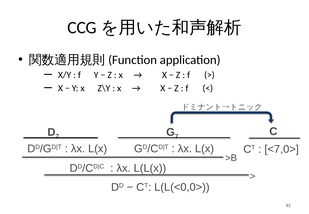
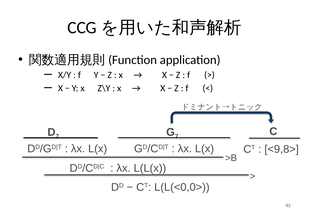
<7,0>: <7,0> -> <9,8>
